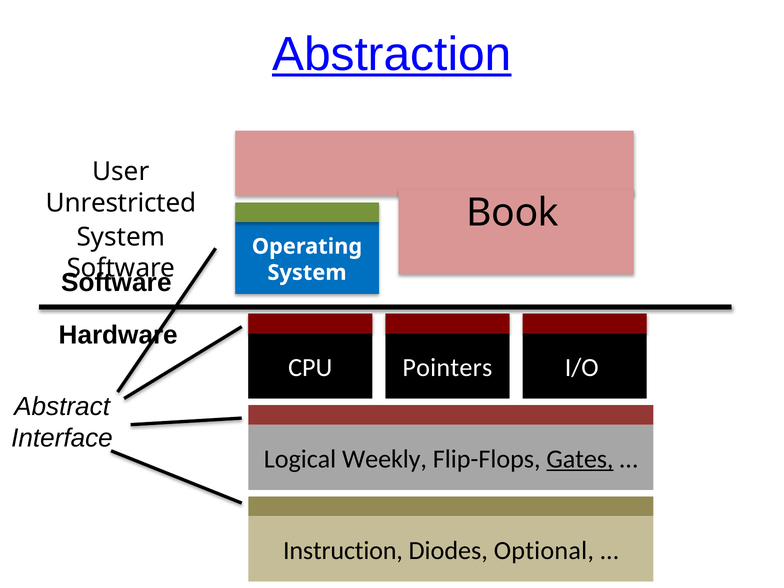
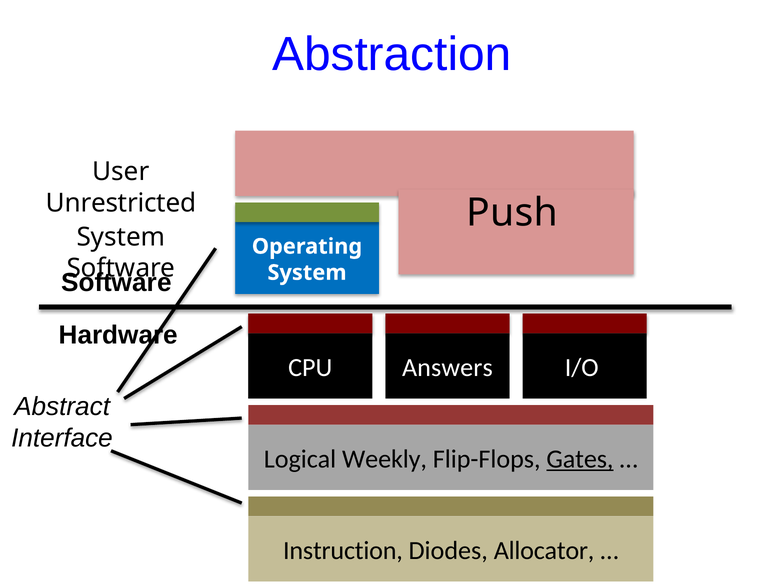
Abstraction underline: present -> none
Book: Book -> Push
Pointers: Pointers -> Answers
Optional: Optional -> Allocator
